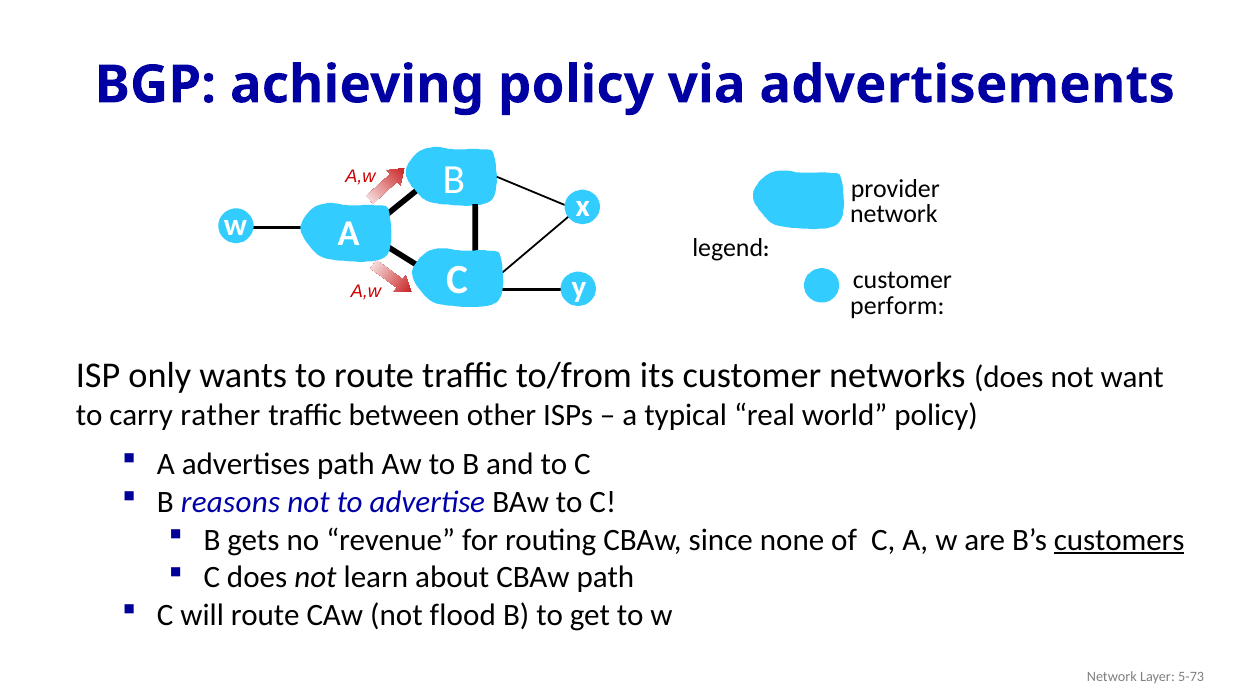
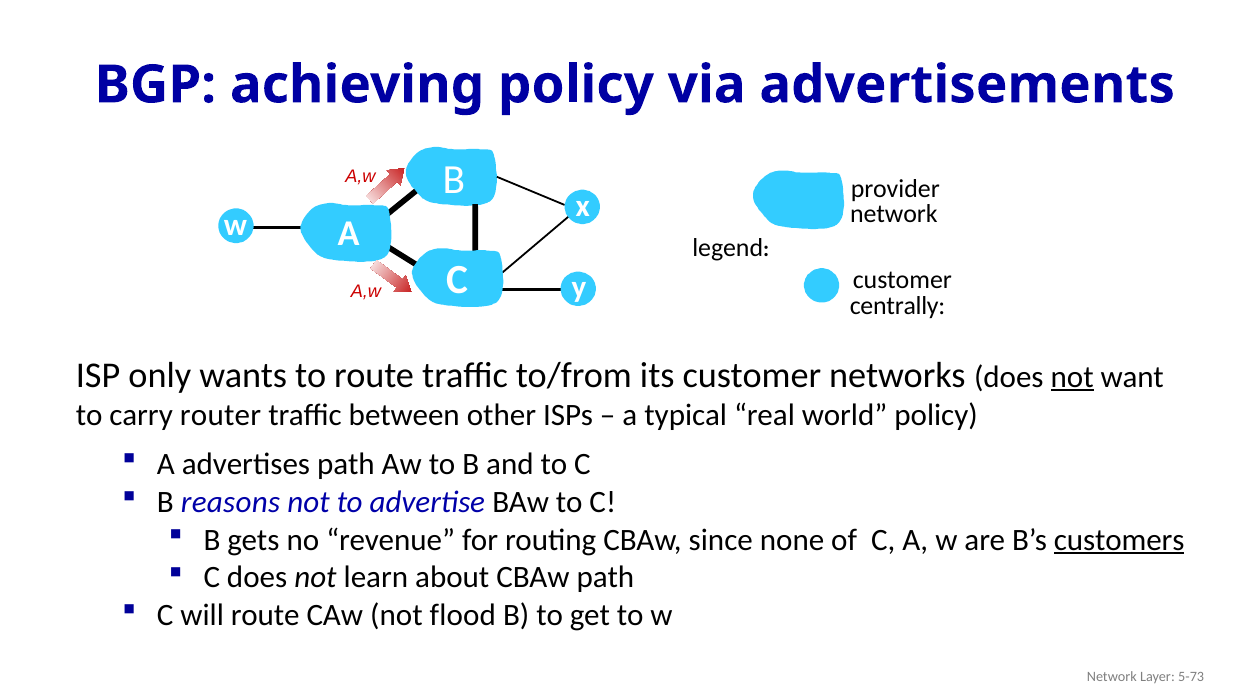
perform: perform -> centrally
not at (1072, 377) underline: none -> present
rather: rather -> router
